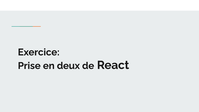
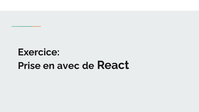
deux: deux -> avec
